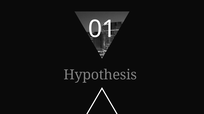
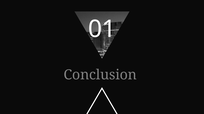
Hypothesis: Hypothesis -> Conclusion
